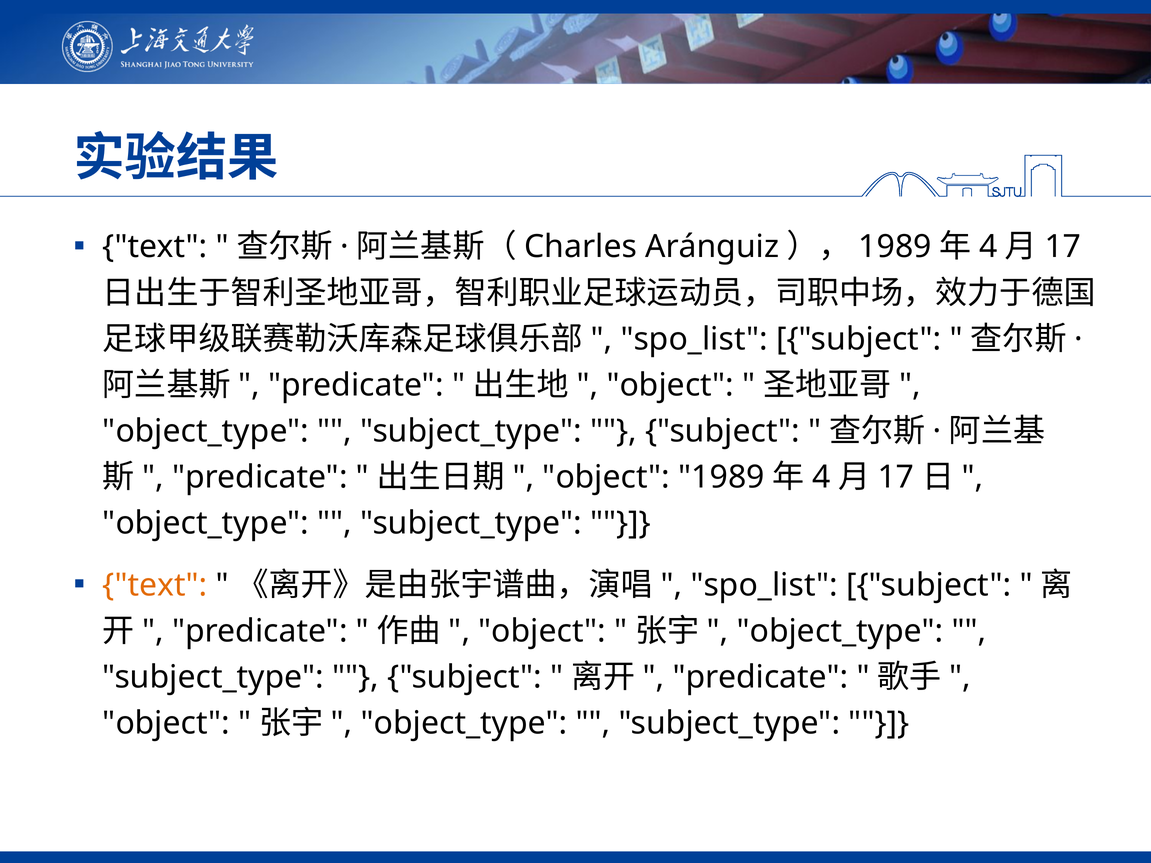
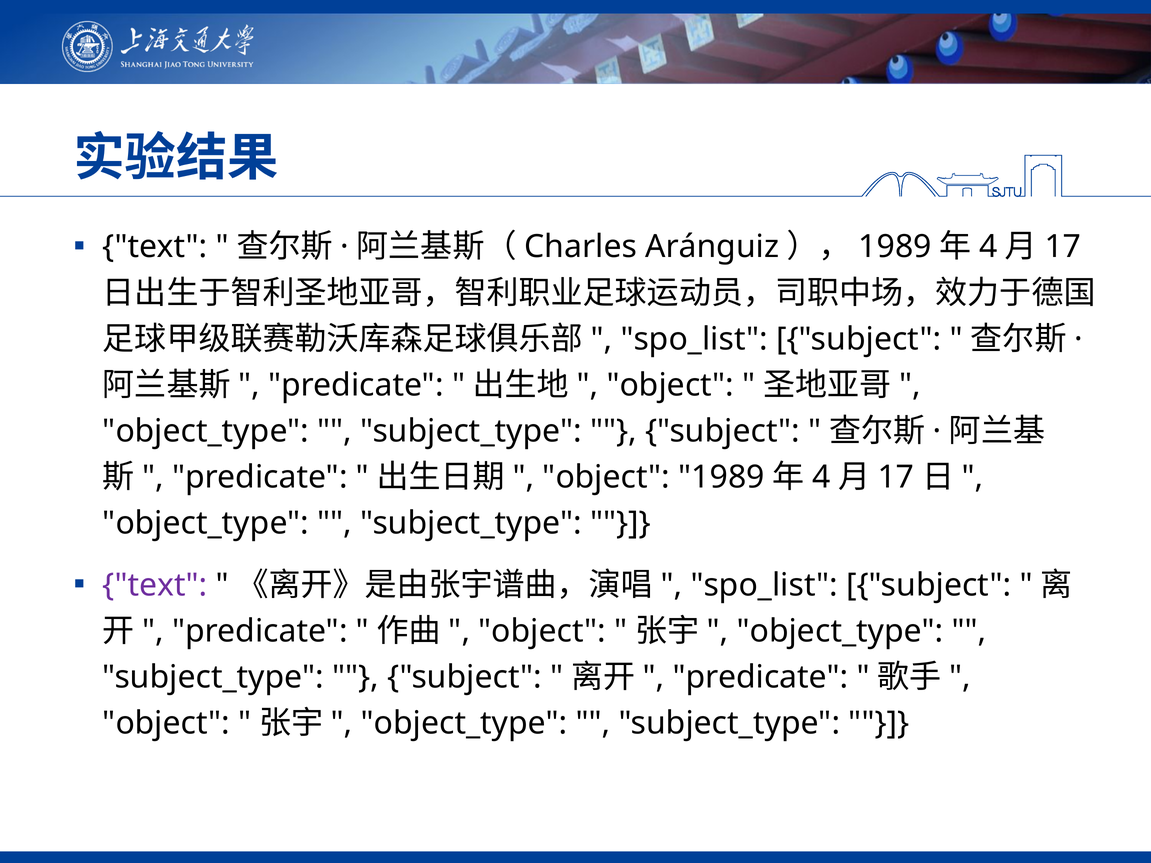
text at (155, 585) colour: orange -> purple
